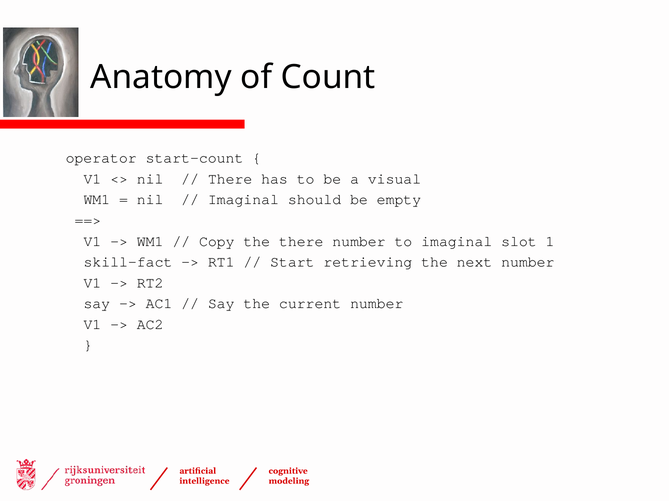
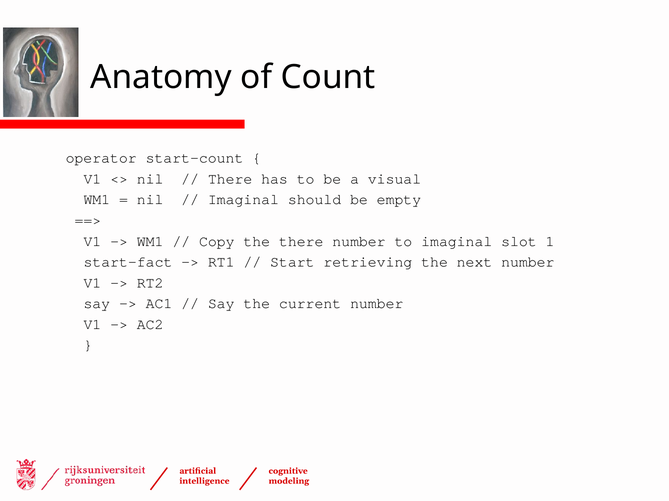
skill-fact: skill-fact -> start-fact
